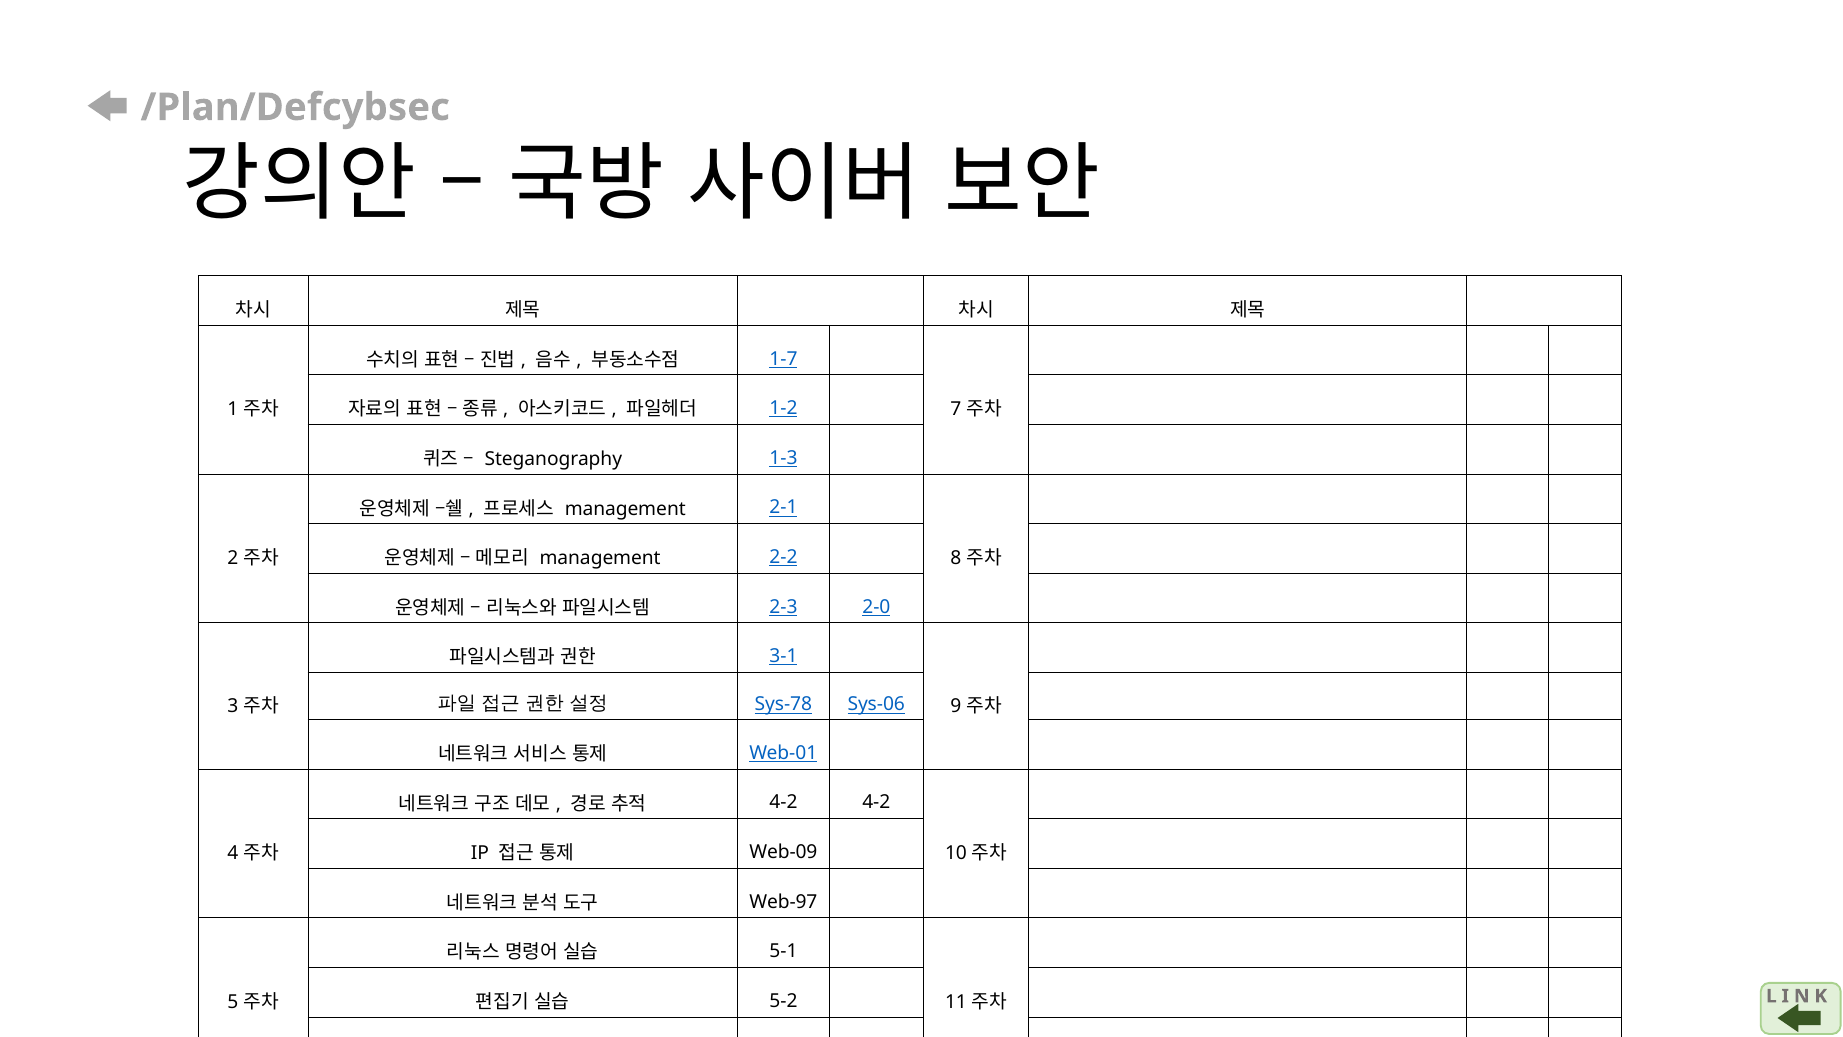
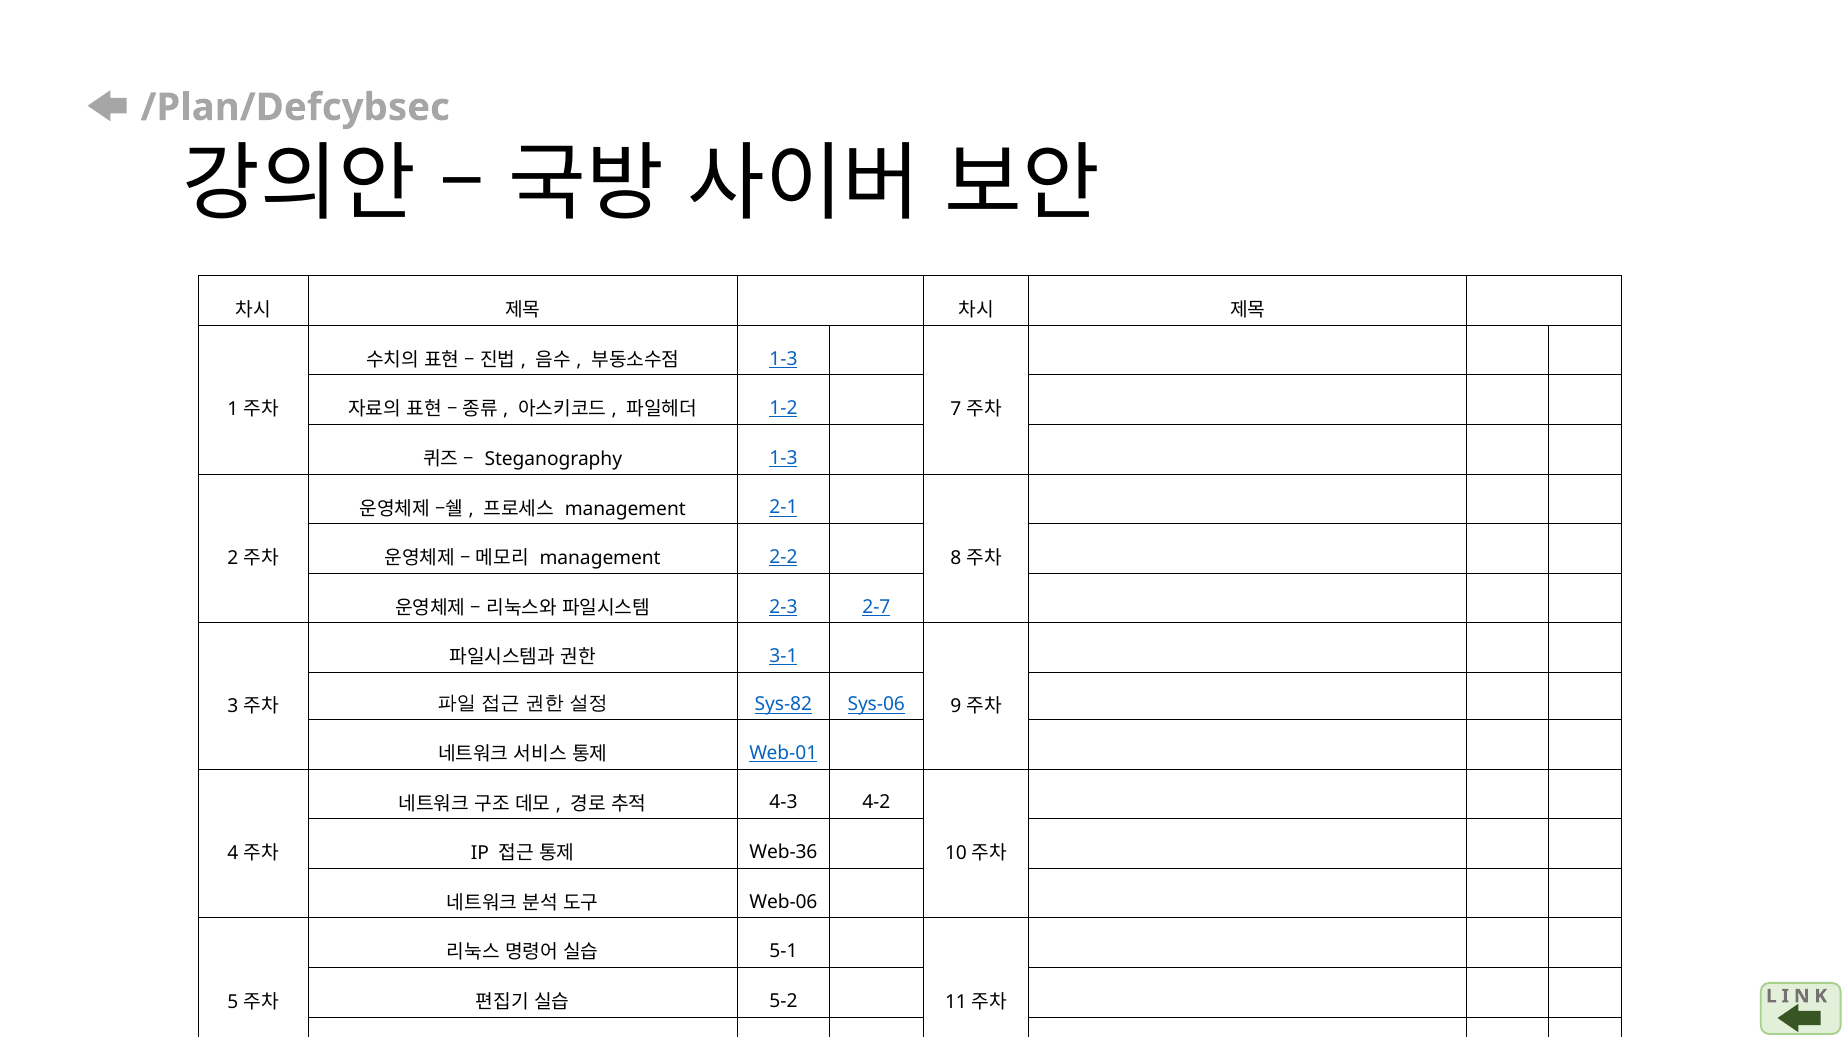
1-7 at (784, 359): 1-7 -> 1-3
2-0: 2-0 -> 2-7
Sys-78: Sys-78 -> Sys-82
4-2 at (784, 802): 4-2 -> 4-3
Web-09: Web-09 -> Web-36
Web-97: Web-97 -> Web-06
